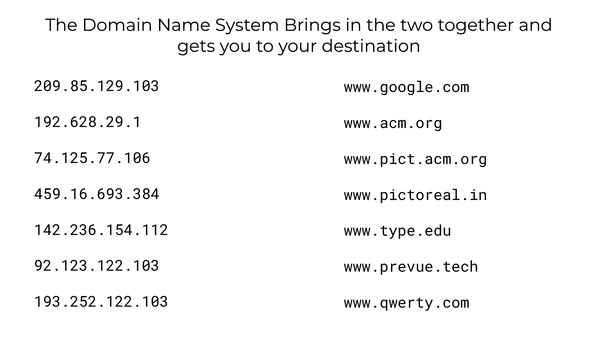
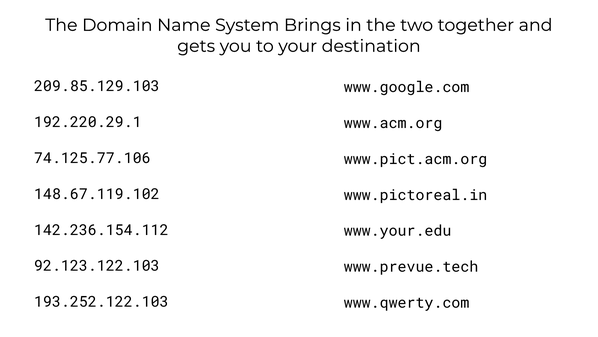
192.628.29.1: 192.628.29.1 -> 192.220.29.1
459.16.693.384: 459.16.693.384 -> 148.67.119.102
www.type.edu: www.type.edu -> www.your.edu
